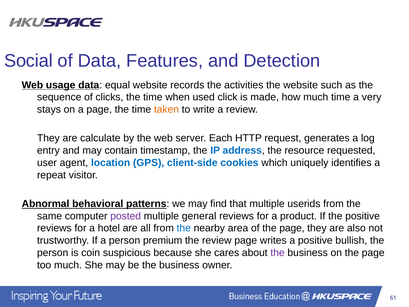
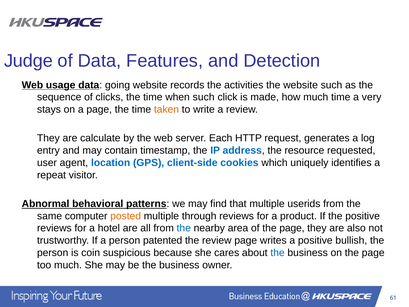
Social: Social -> Judge
equal: equal -> going
when used: used -> such
posted colour: purple -> orange
general: general -> through
premium: premium -> patented
the at (278, 253) colour: purple -> blue
